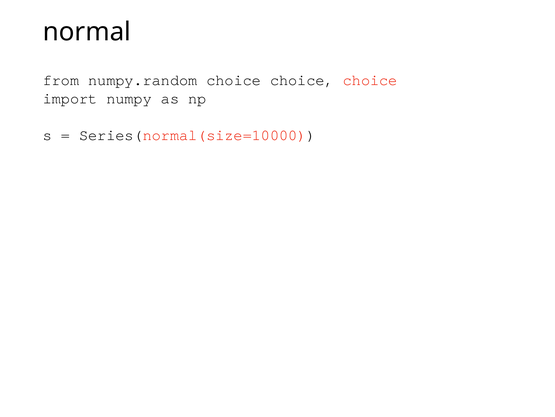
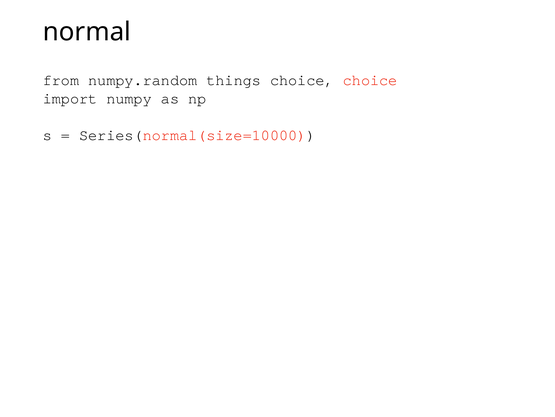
numpy.random choice: choice -> things
